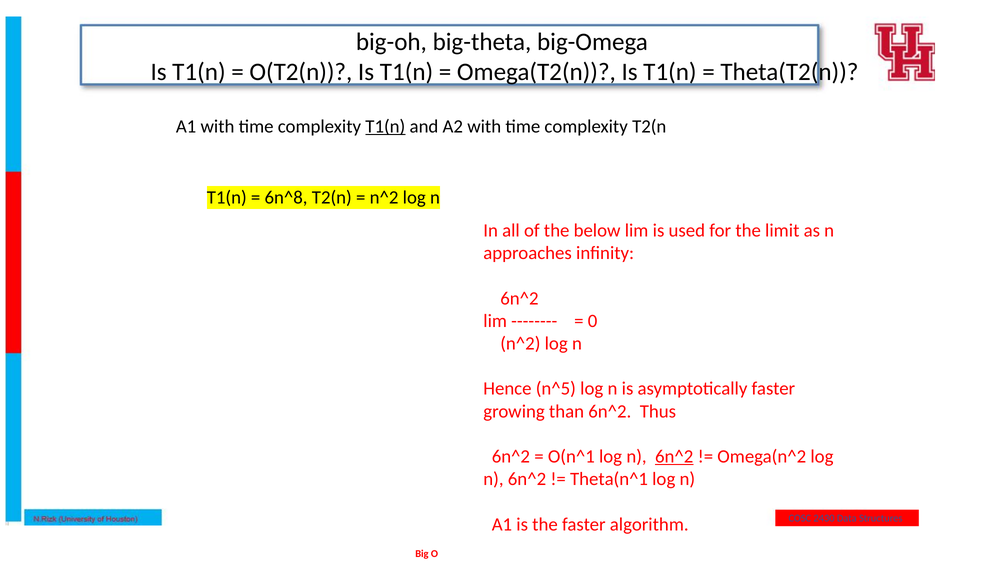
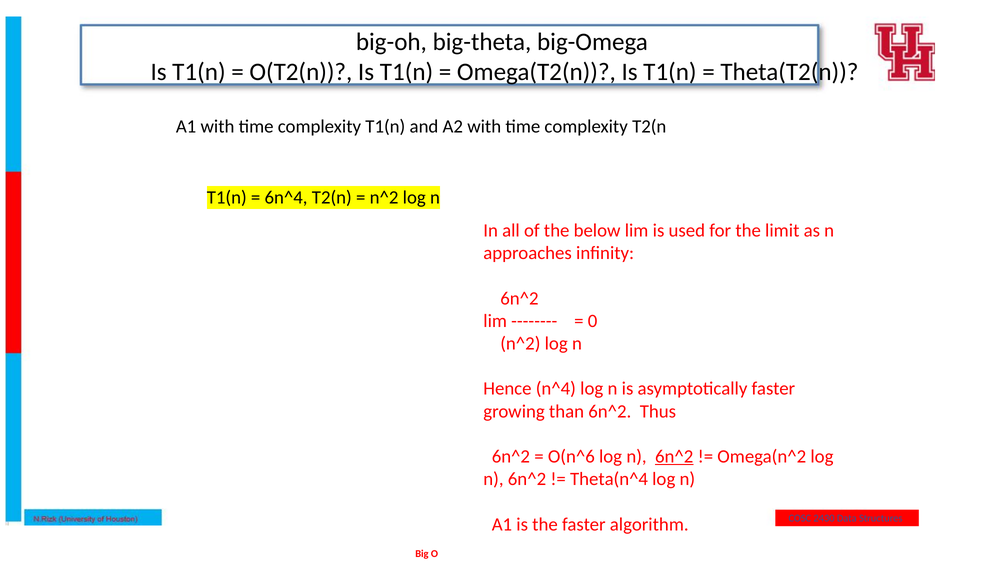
T1(n at (385, 126) underline: present -> none
6n^8: 6n^8 -> 6n^4
n^5: n^5 -> n^4
O(n^1: O(n^1 -> O(n^6
Theta(n^1: Theta(n^1 -> Theta(n^4
